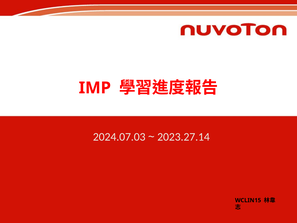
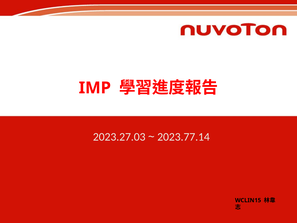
2024.07.03: 2024.07.03 -> 2023.27.03
2023.27.14: 2023.27.14 -> 2023.77.14
